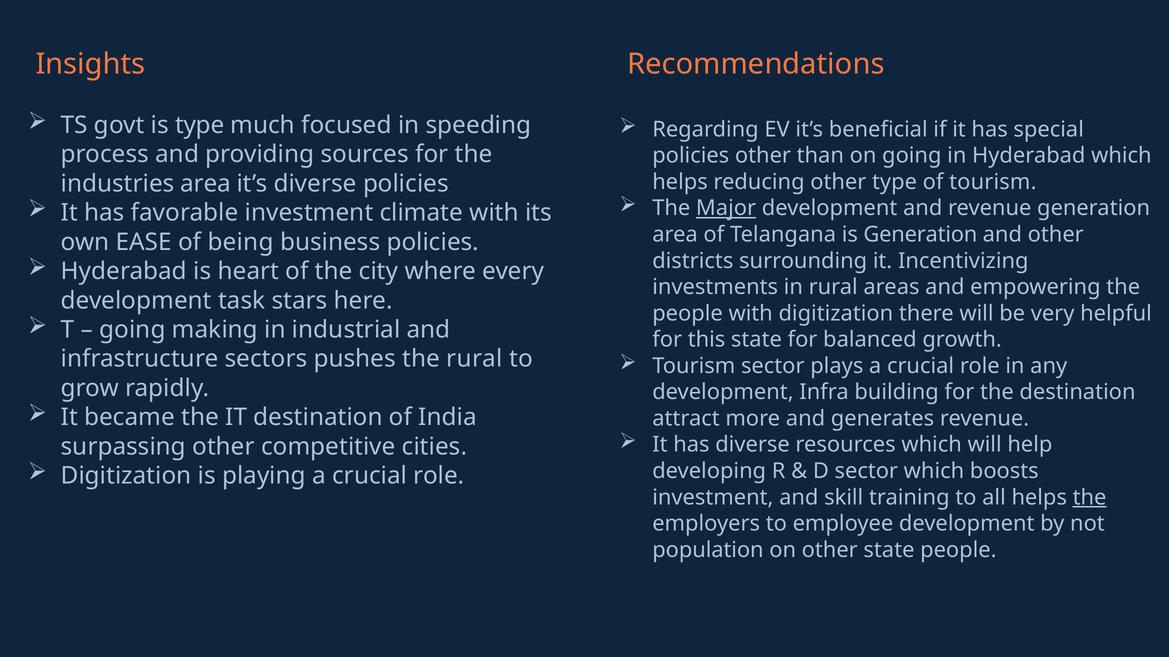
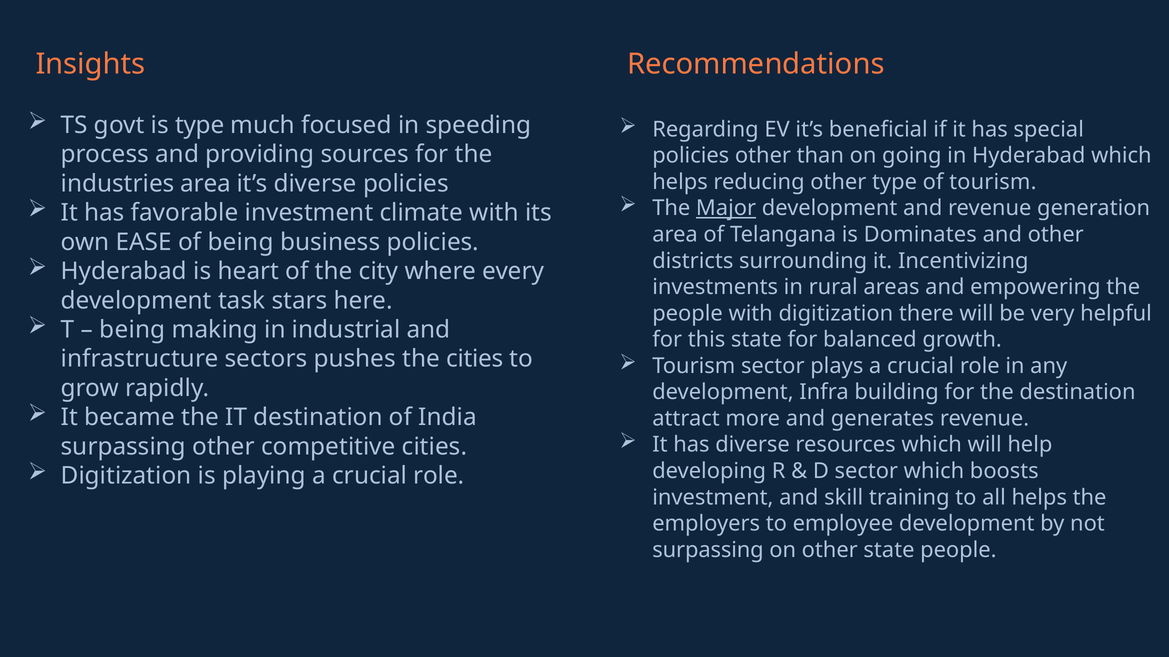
is Generation: Generation -> Dominates
going at (132, 330): going -> being
the rural: rural -> cities
the at (1090, 498) underline: present -> none
population at (708, 550): population -> surpassing
